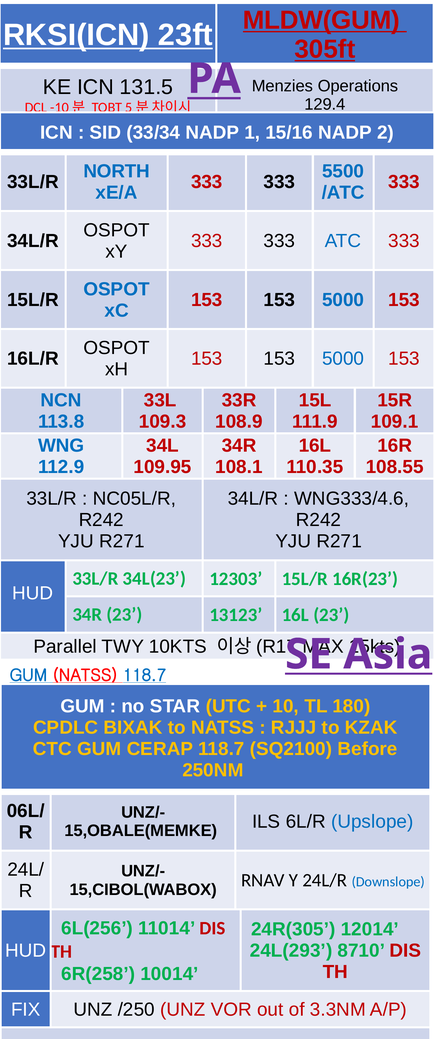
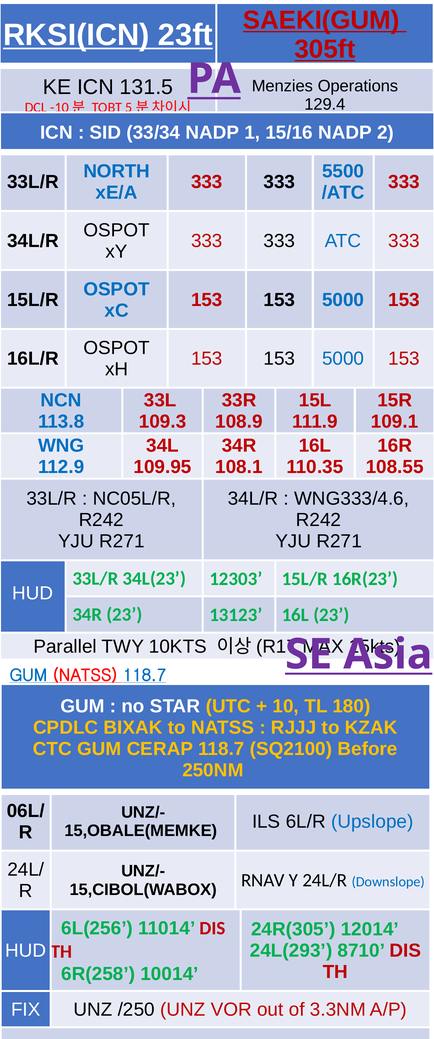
MLDW(GUM: MLDW(GUM -> SAEKI(GUM
